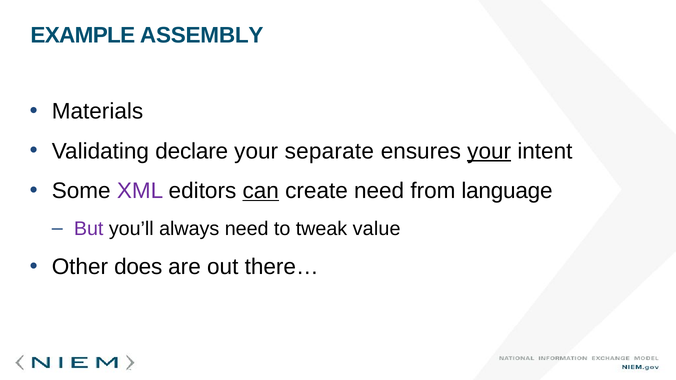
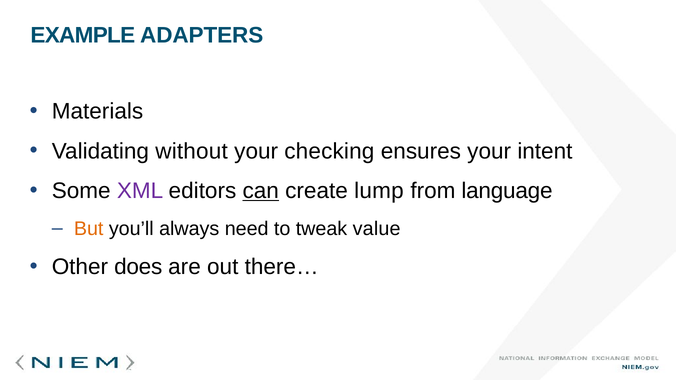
ASSEMBLY: ASSEMBLY -> ADAPTERS
declare: declare -> without
separate: separate -> checking
your at (489, 151) underline: present -> none
create need: need -> lump
But colour: purple -> orange
